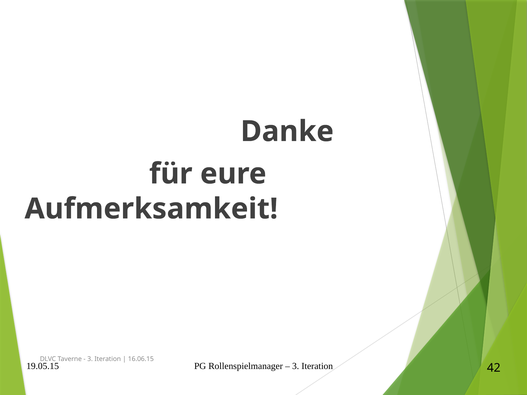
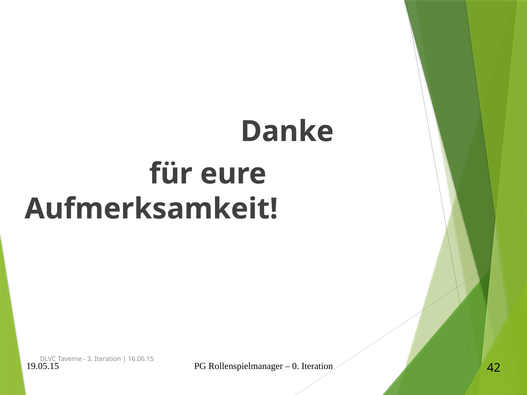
3 at (296, 366): 3 -> 0
